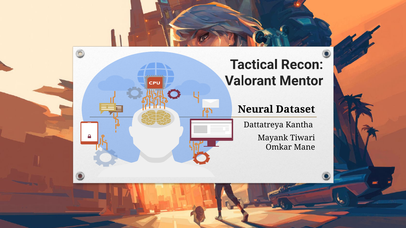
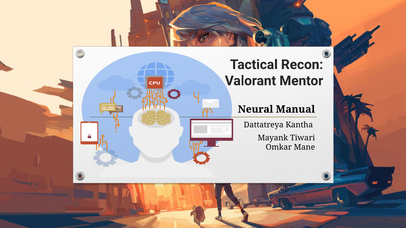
Dataset: Dataset -> Manual
